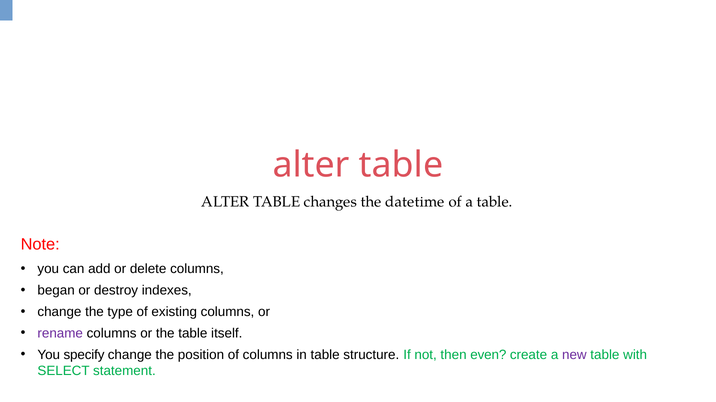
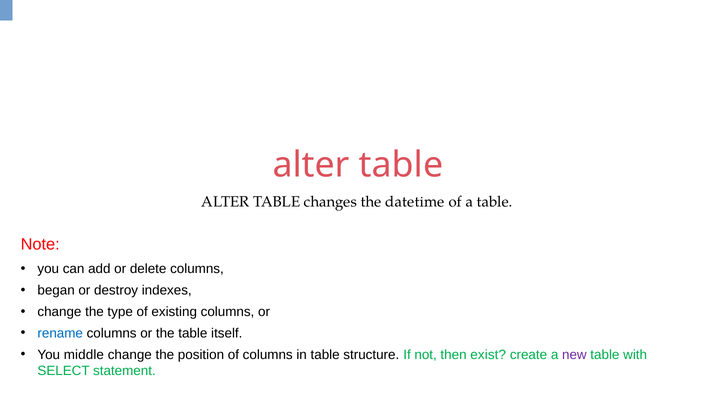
rename colour: purple -> blue
specify: specify -> middle
even: even -> exist
